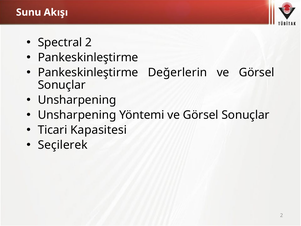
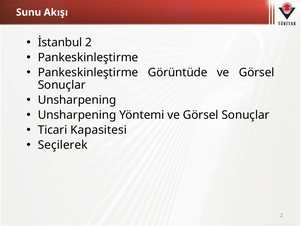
Spectral: Spectral -> İstanbul
Değerlerin: Değerlerin -> Görüntüde
